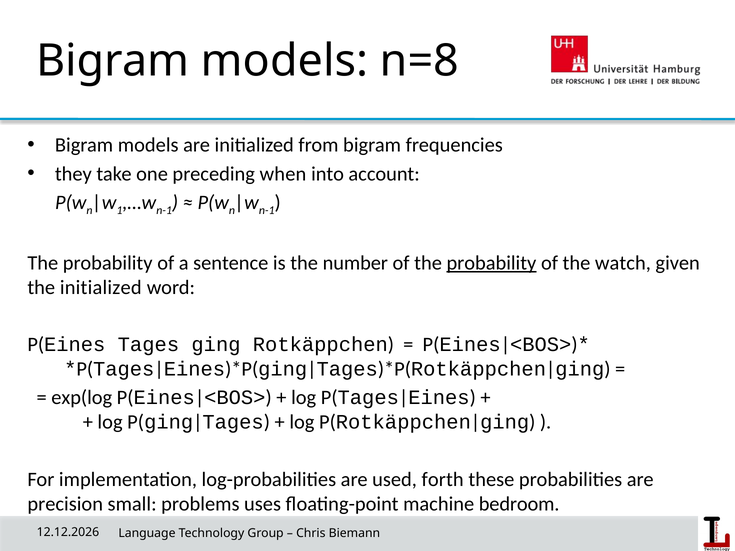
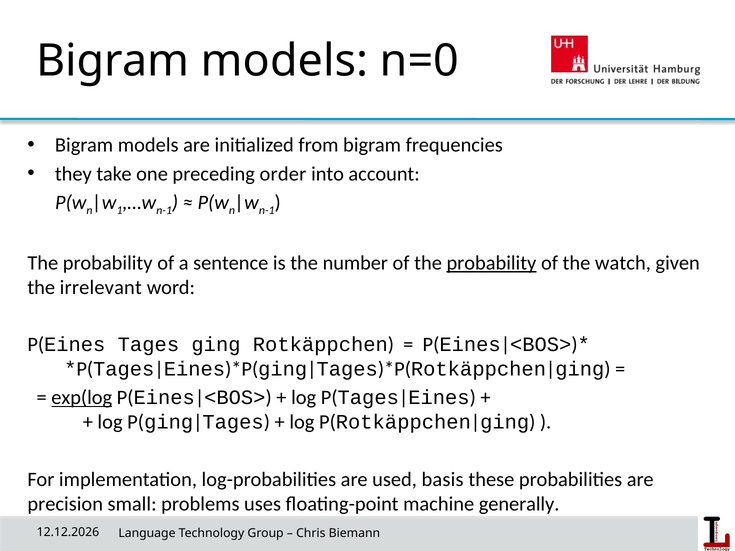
n=8: n=8 -> n=0
when: when -> order
the initialized: initialized -> irrelevant
exp(log underline: none -> present
forth: forth -> basis
bedroom: bedroom -> generally
